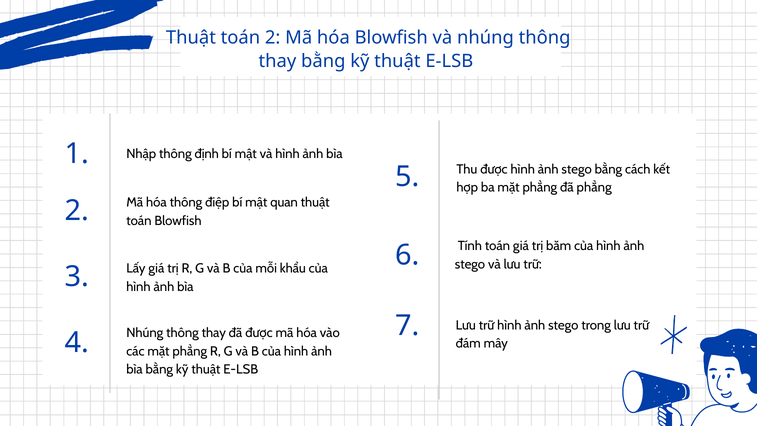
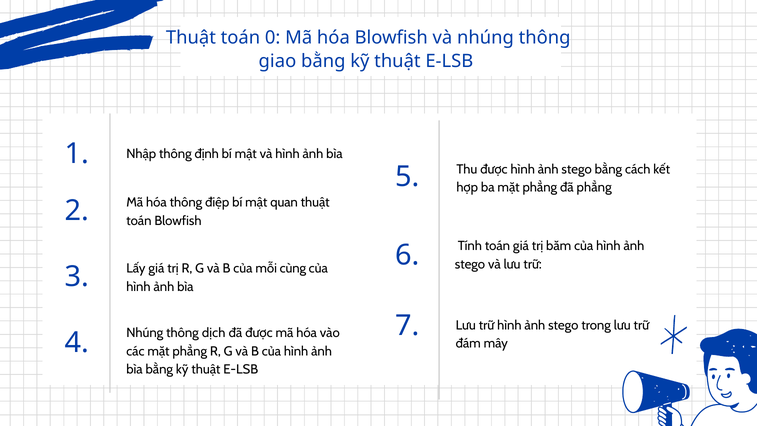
toán 2: 2 -> 0
thay at (277, 61): thay -> giao
khẩu: khẩu -> cùng
thay at (214, 333): thay -> dịch
